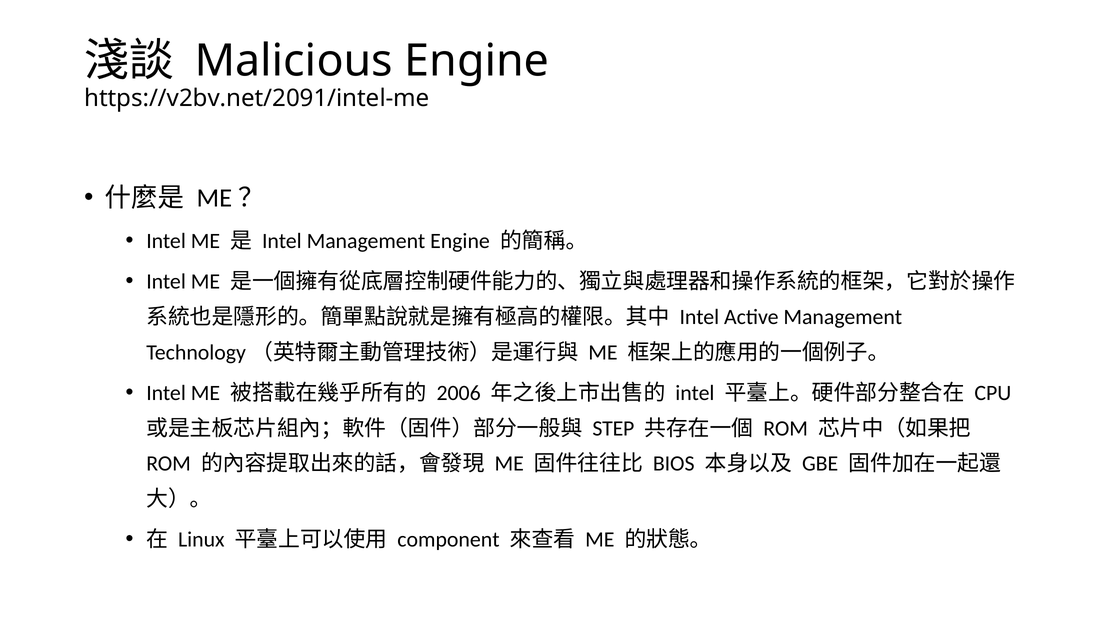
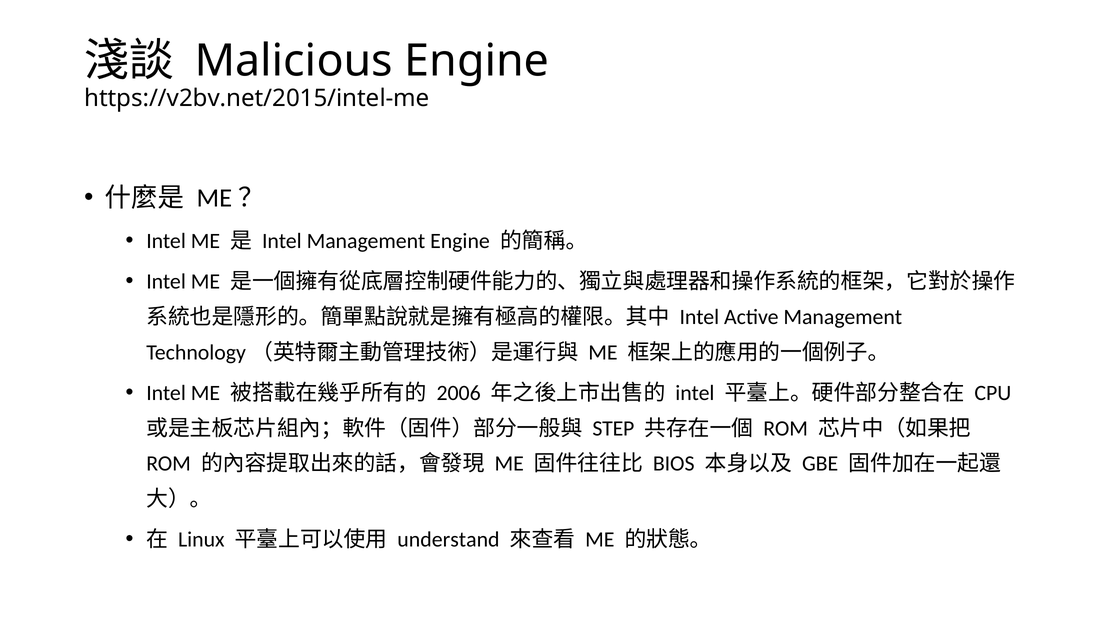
https://v2bv.net/2091/intel-me: https://v2bv.net/2091/intel-me -> https://v2bv.net/2015/intel-me
component: component -> understand
